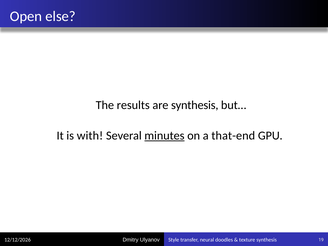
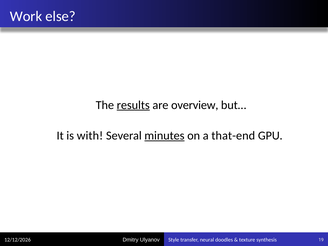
Open: Open -> Work
results underline: none -> present
are synthesis: synthesis -> overview
